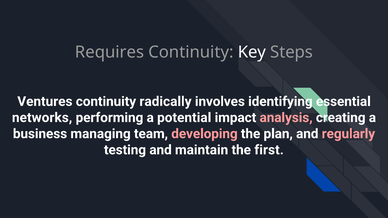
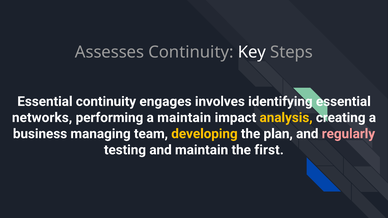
Requires: Requires -> Assesses
Ventures at (45, 102): Ventures -> Essential
radically: radically -> engages
a potential: potential -> maintain
analysis colour: pink -> yellow
developing colour: pink -> yellow
